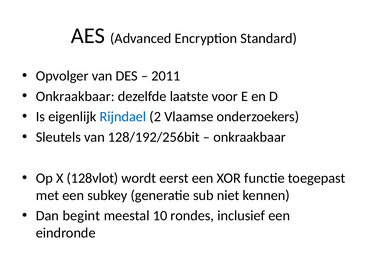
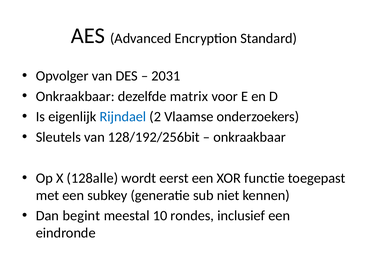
2011: 2011 -> 2031
laatste: laatste -> matrix
128vlot: 128vlot -> 128alle
